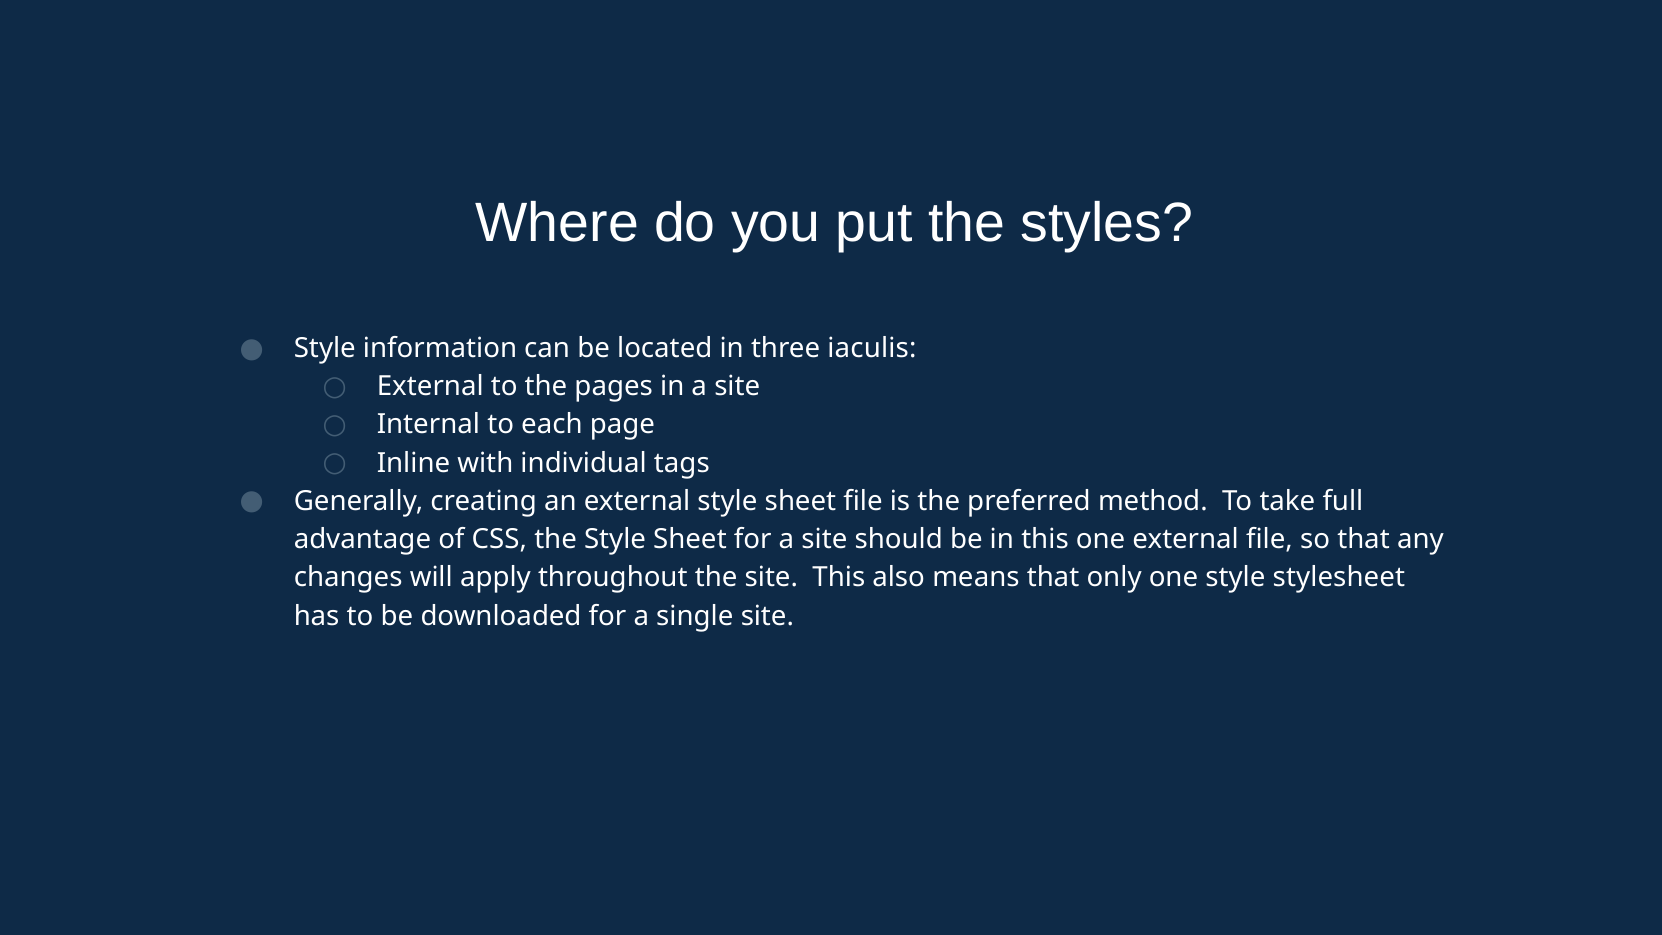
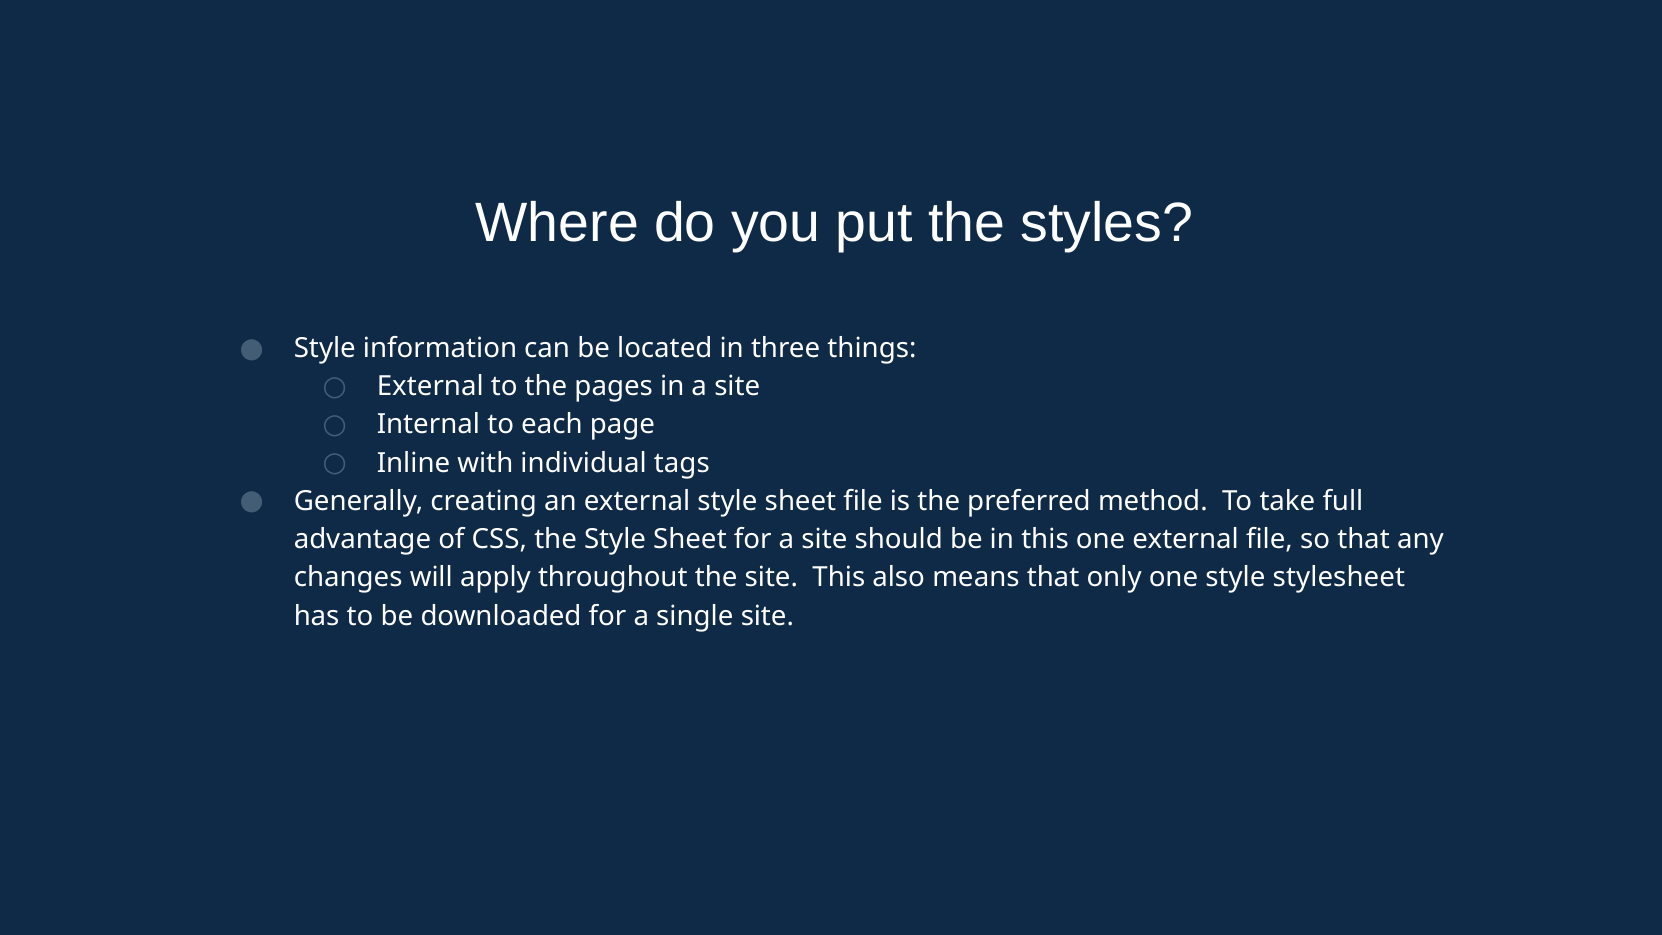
iaculis: iaculis -> things
